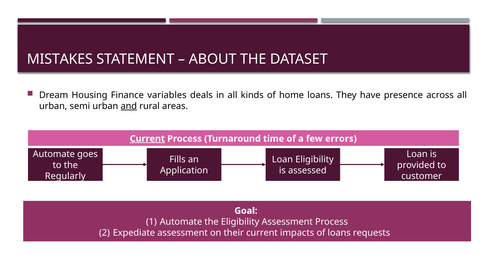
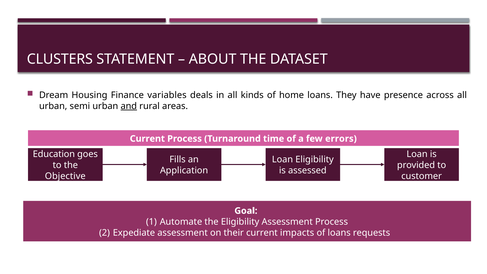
MISTAKES: MISTAKES -> CLUSTERS
Current at (147, 139) underline: present -> none
Automate at (54, 154): Automate -> Education
Regularly: Regularly -> Objective
